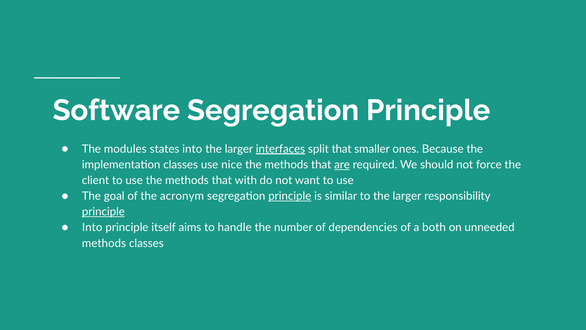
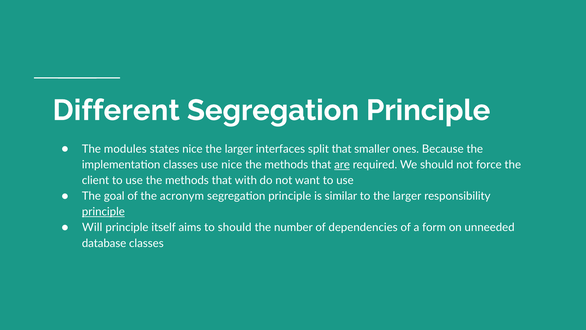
Software: Software -> Different
states into: into -> nice
interfaces underline: present -> none
principle at (290, 196) underline: present -> none
Into at (92, 227): Into -> Will
to handle: handle -> should
both: both -> form
methods at (104, 243): methods -> database
